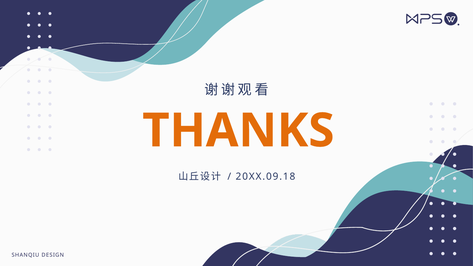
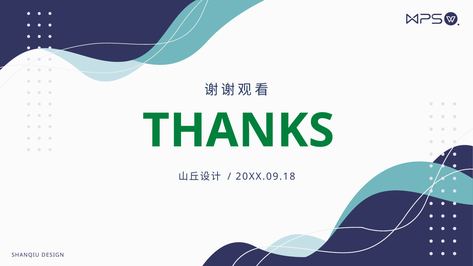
THANKS colour: orange -> green
